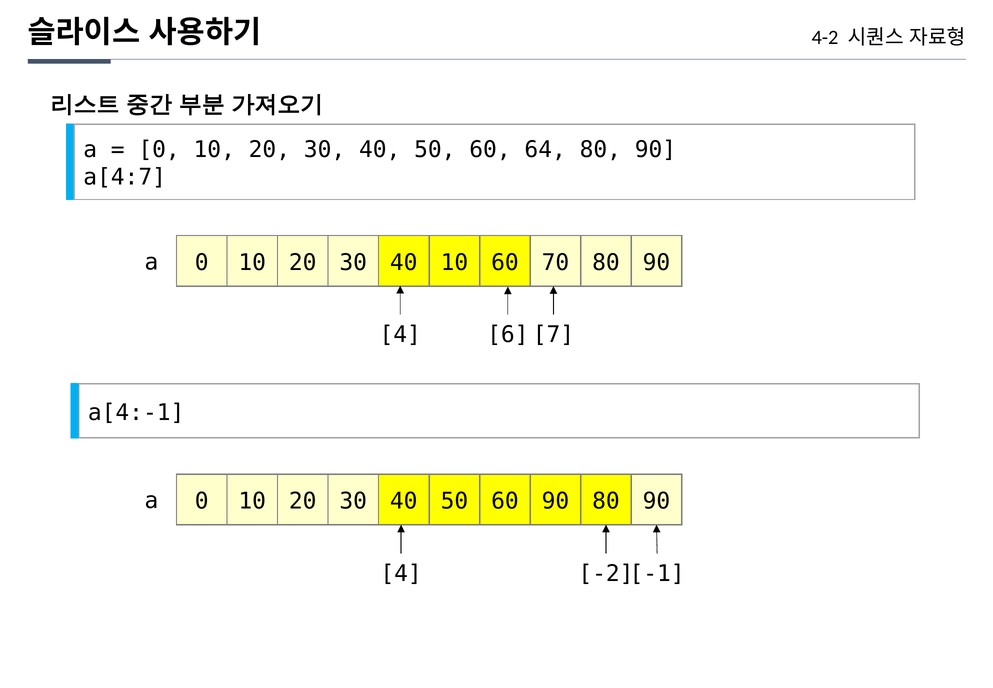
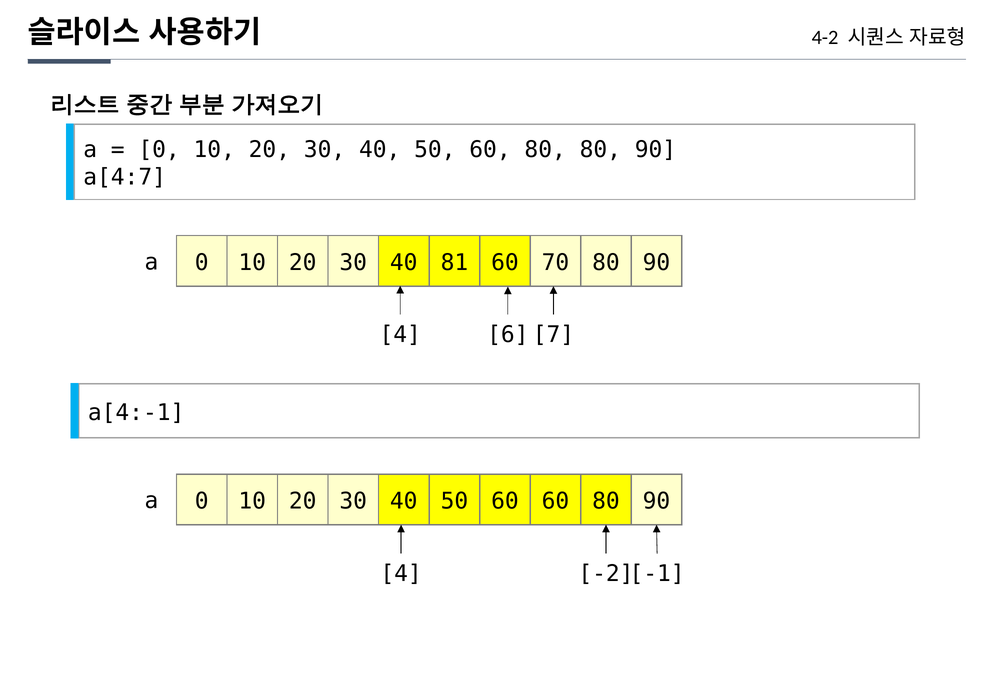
50 60 64: 64 -> 80
40 10: 10 -> 81
60 90: 90 -> 60
